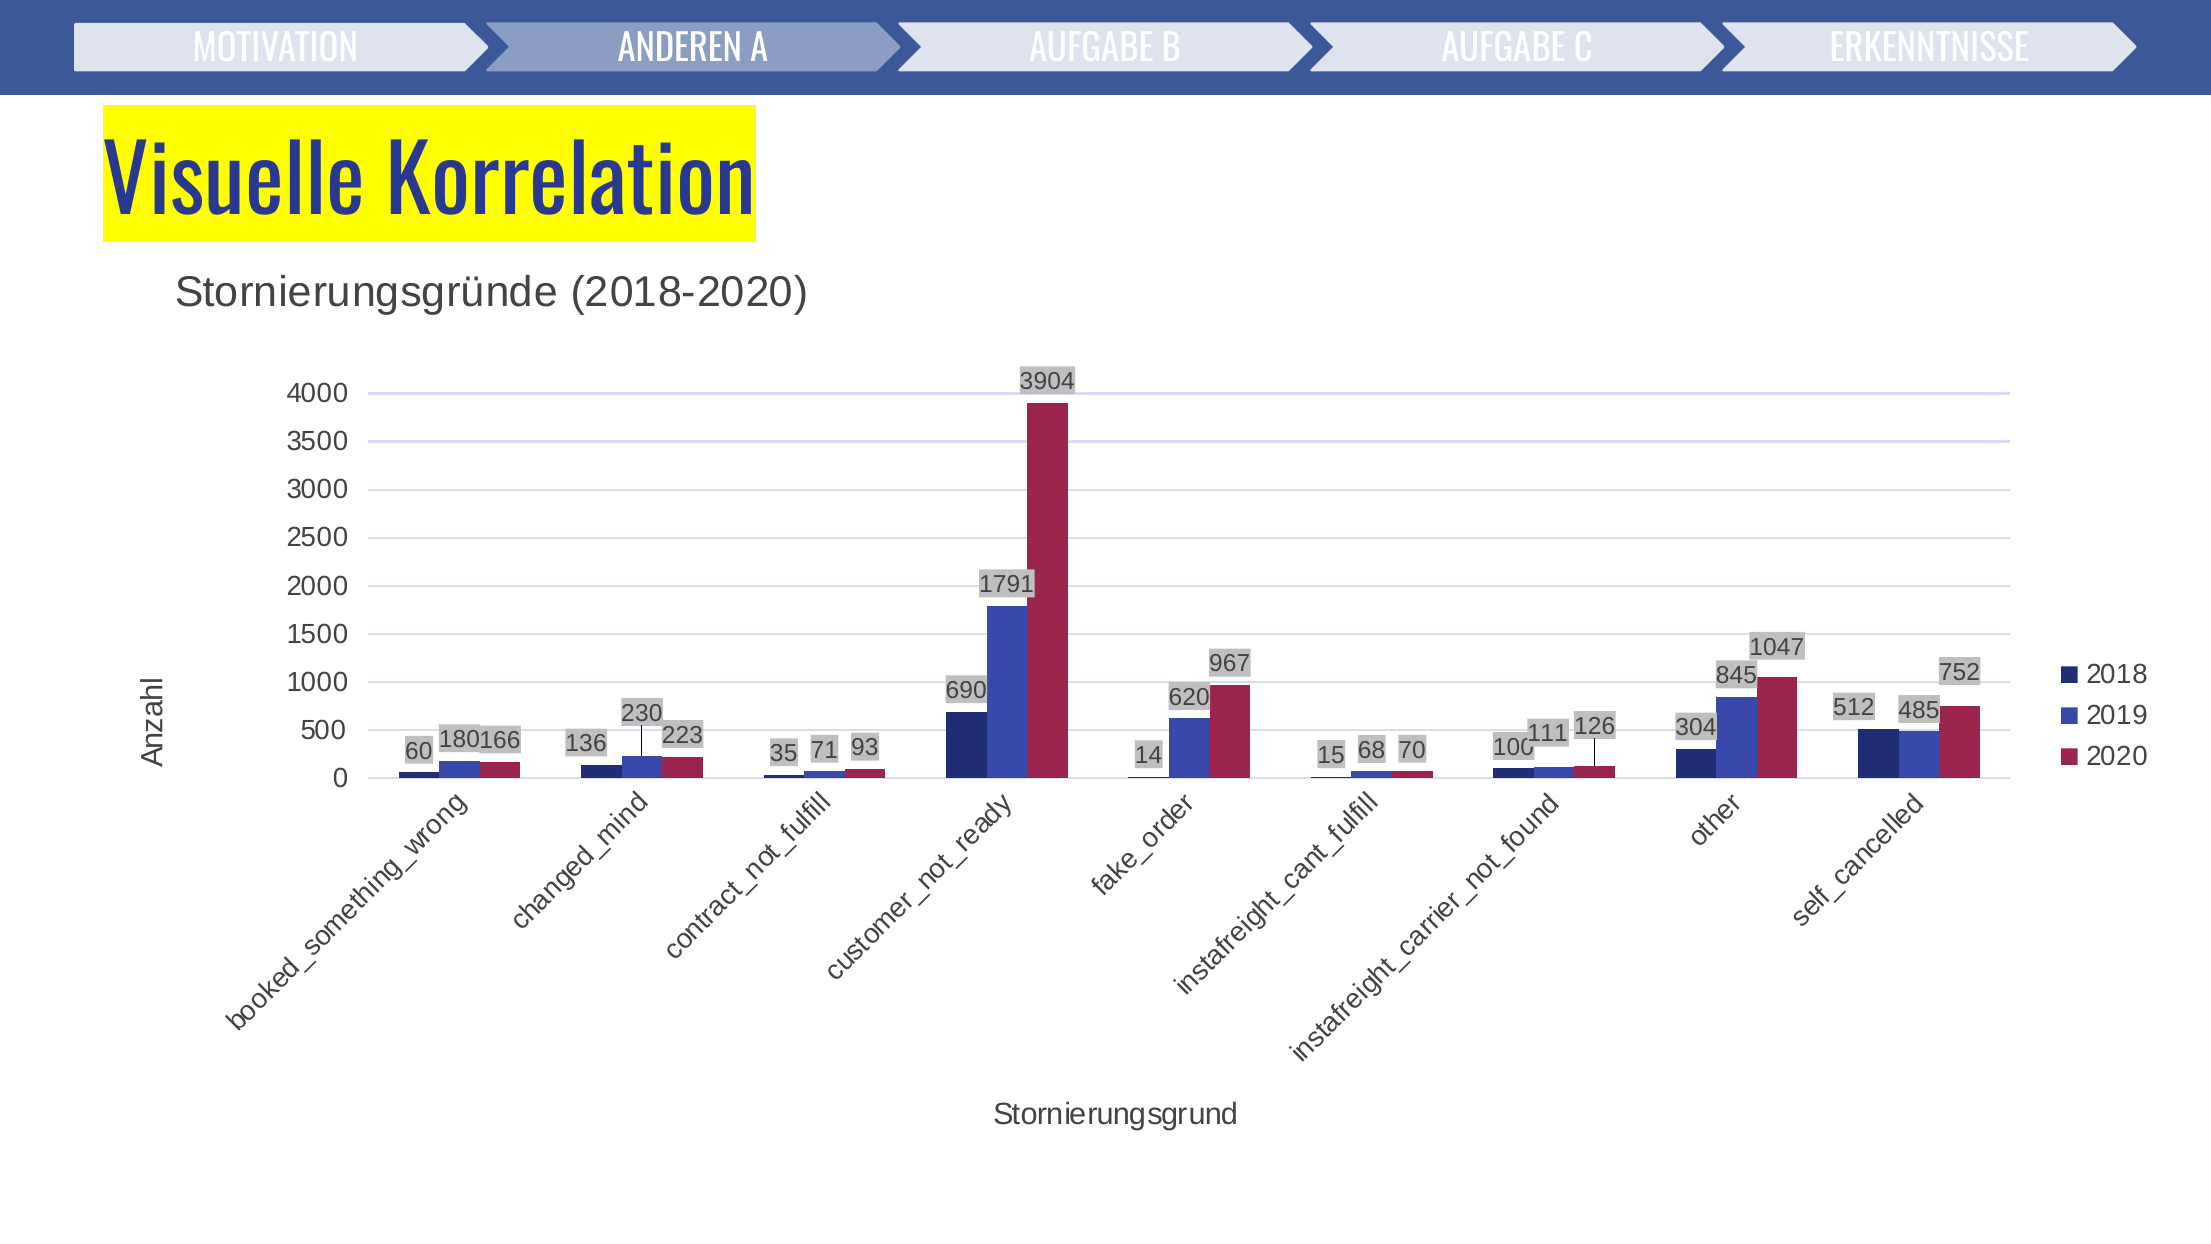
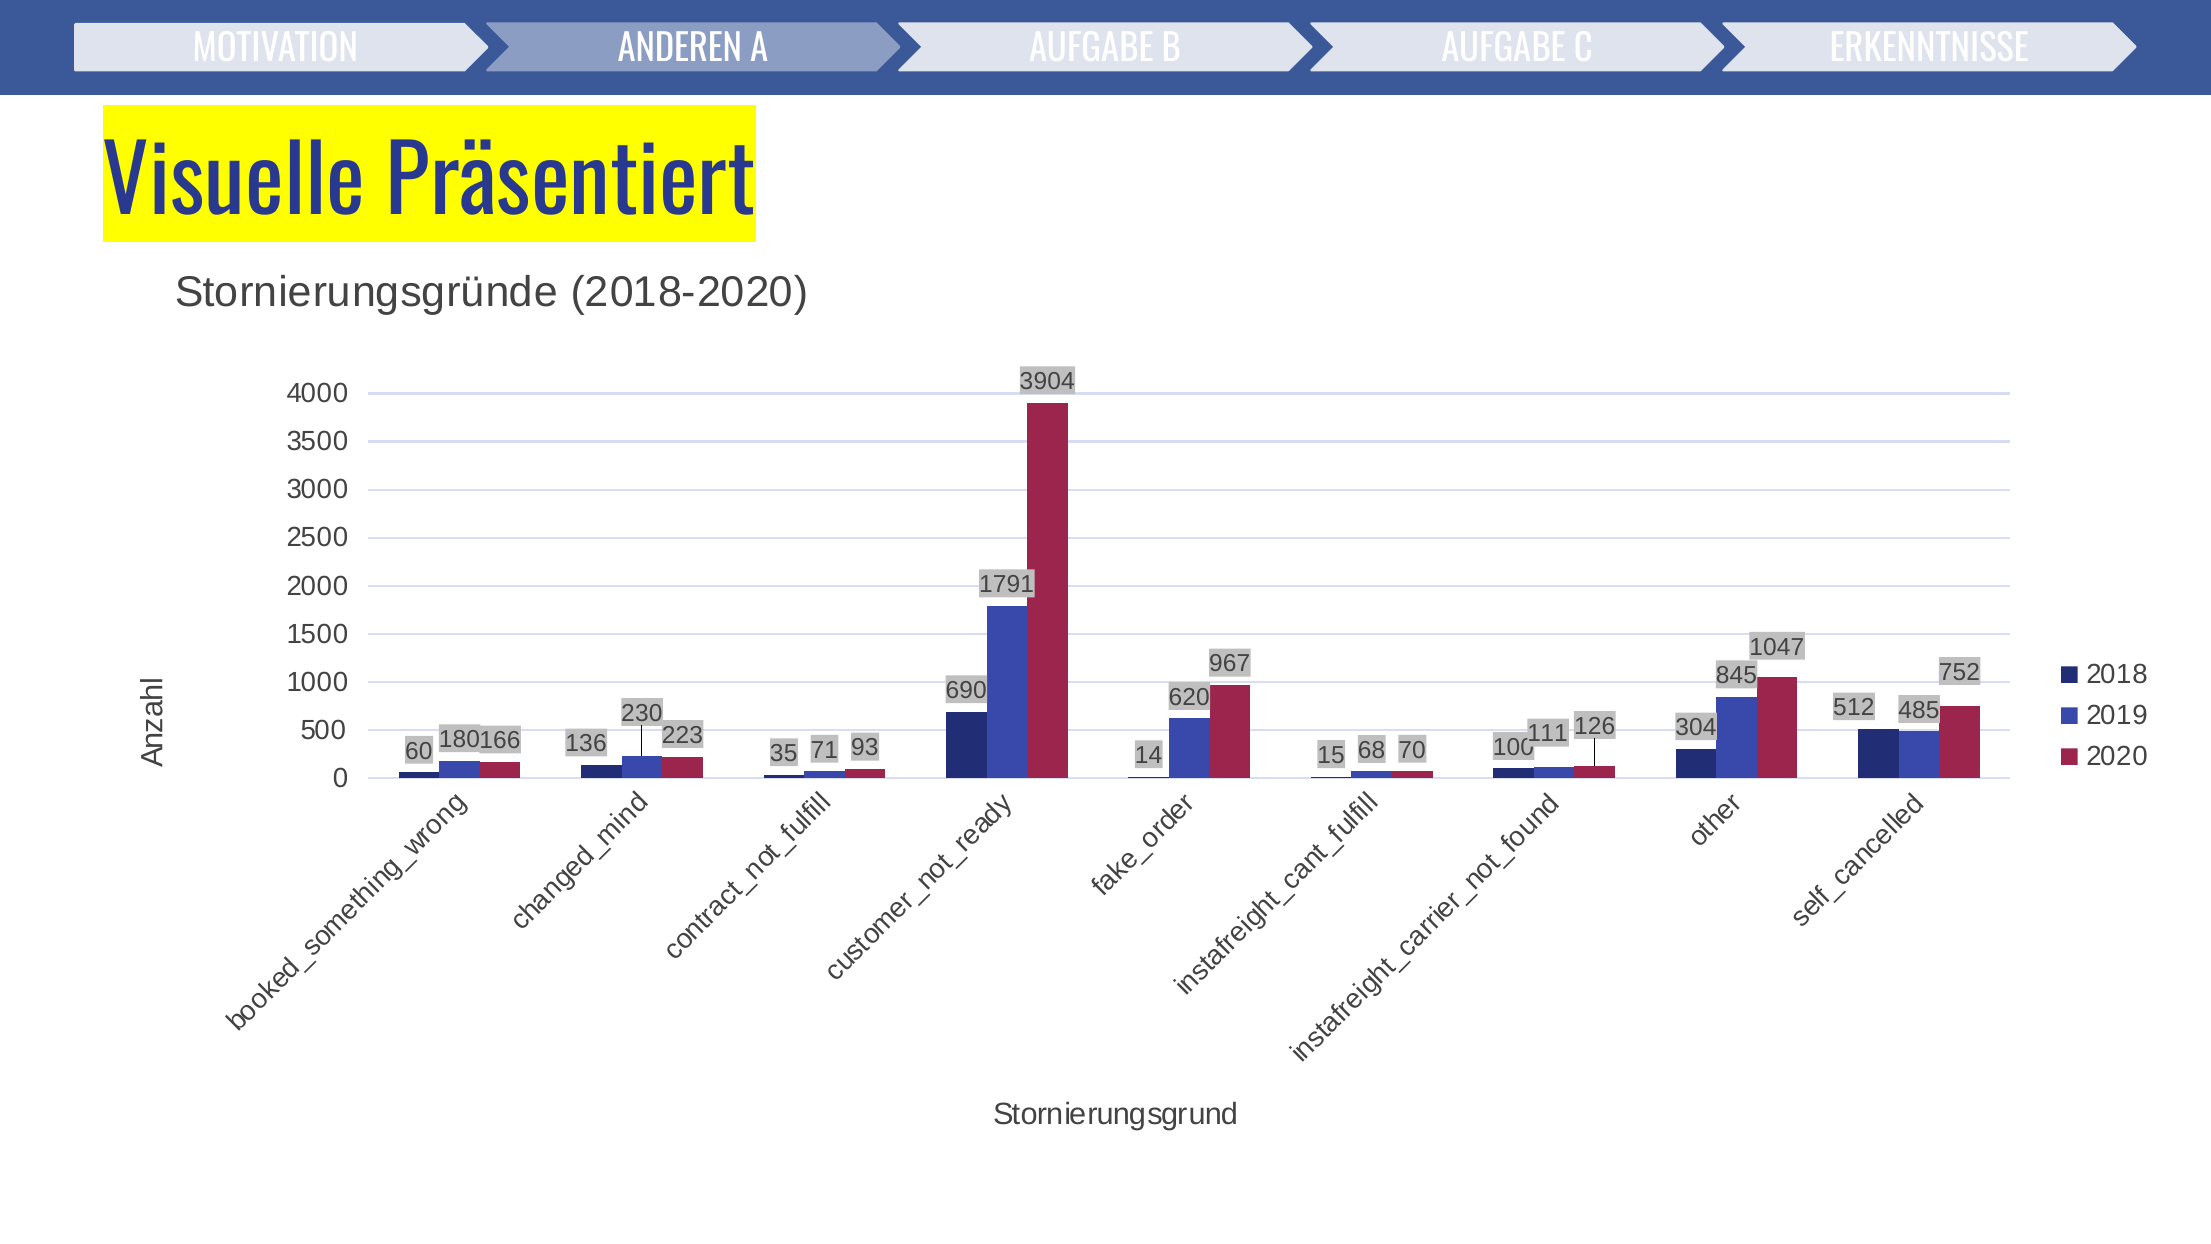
Korrelation: Korrelation -> Präsentiert
